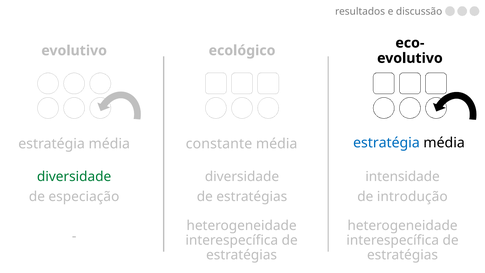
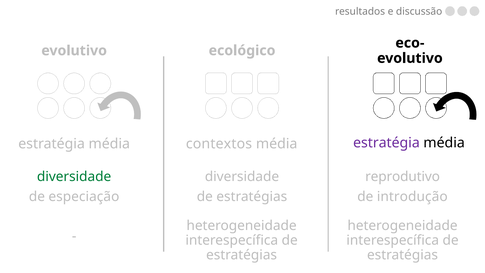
constante: constante -> contextos
estratégia at (386, 143) colour: blue -> purple
intensidade: intensidade -> reprodutivo
